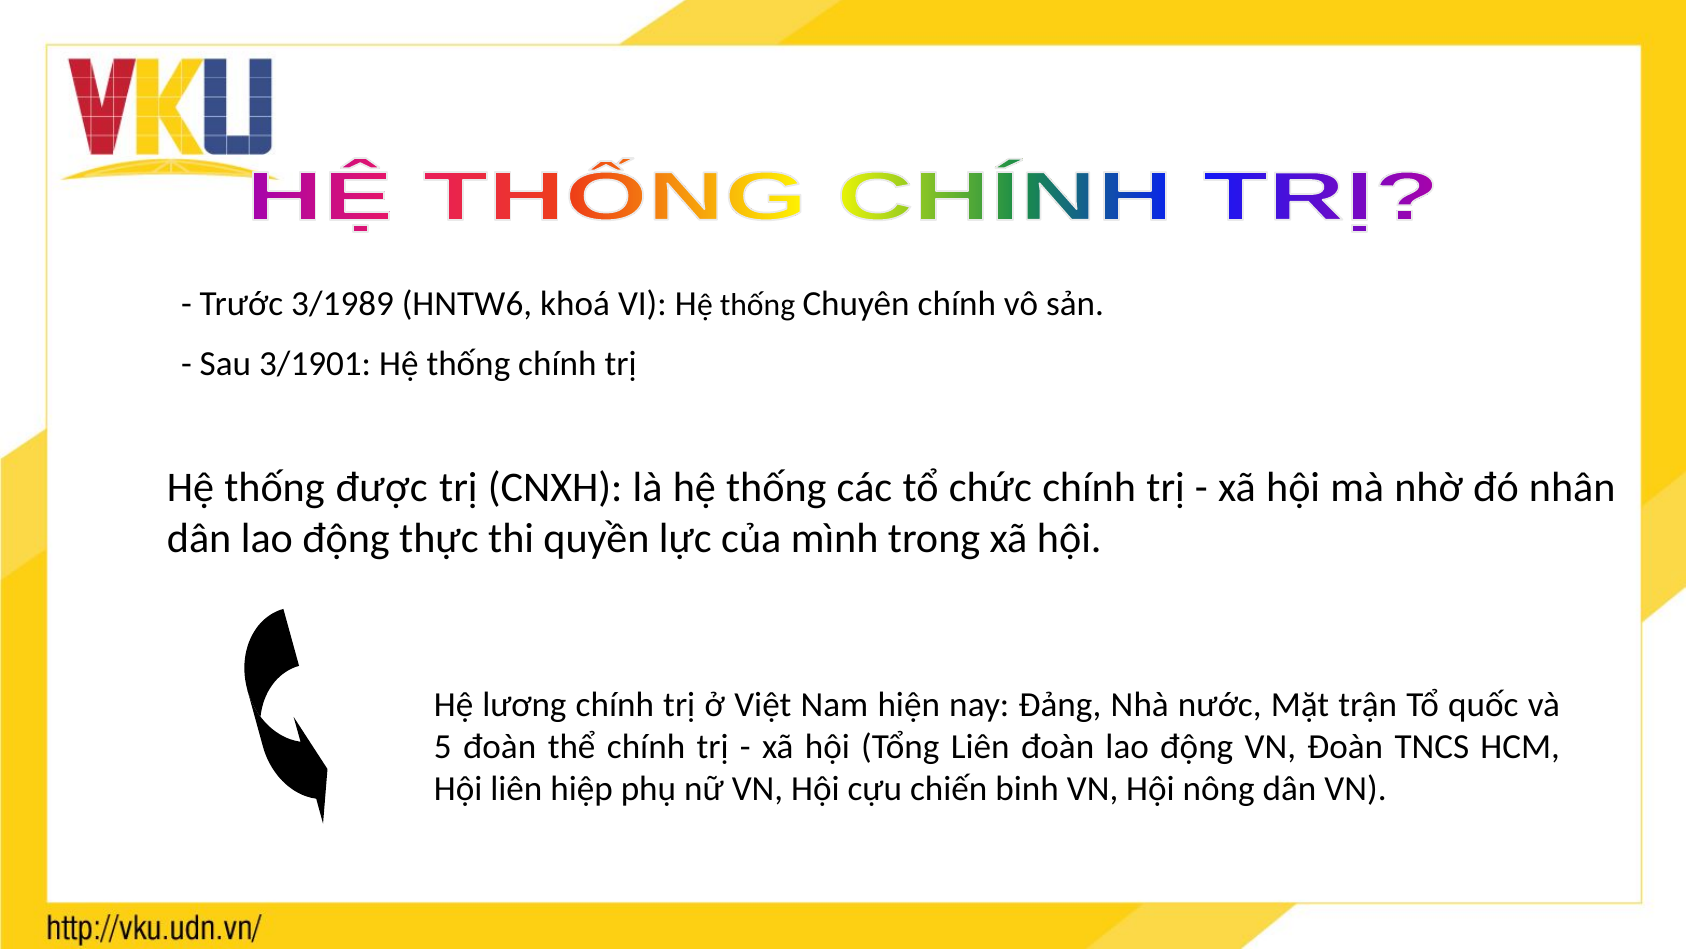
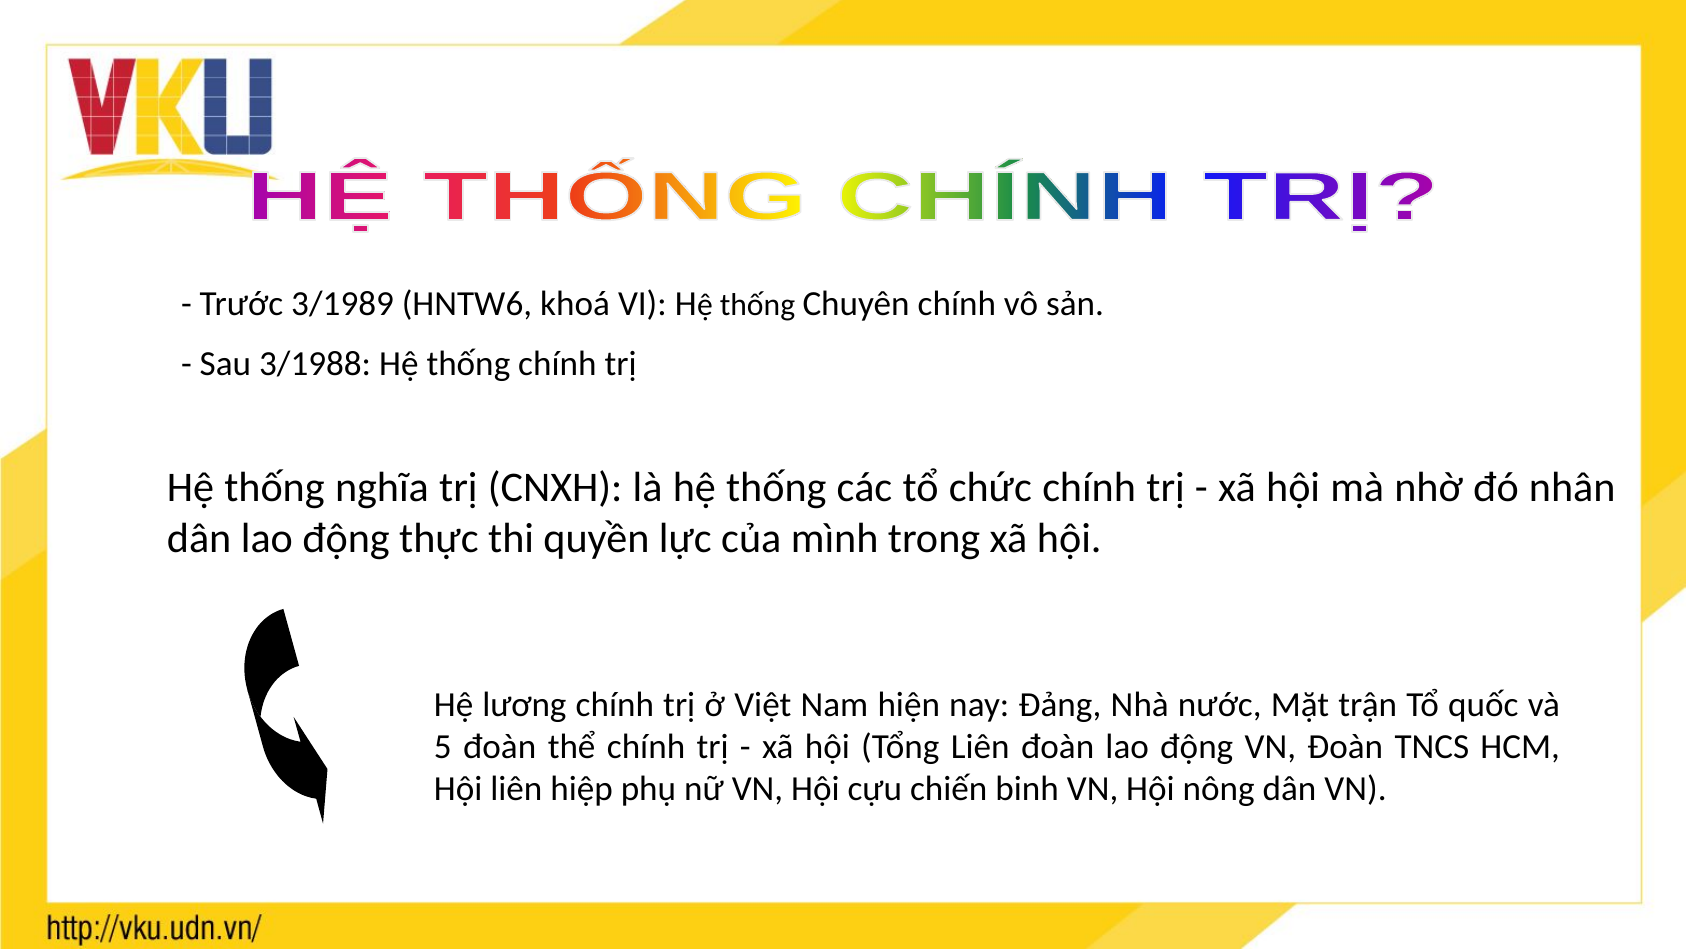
3/1901: 3/1901 -> 3/1988
được: được -> nghĩa
